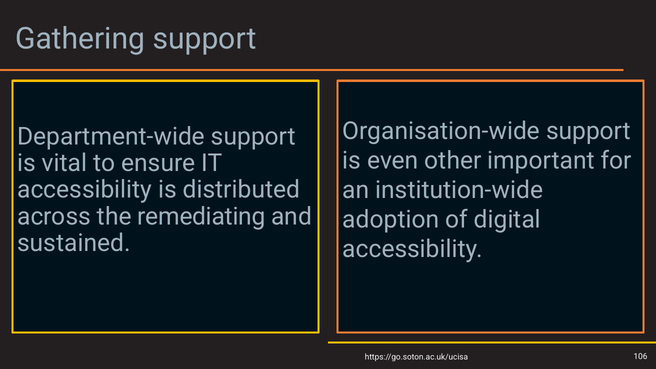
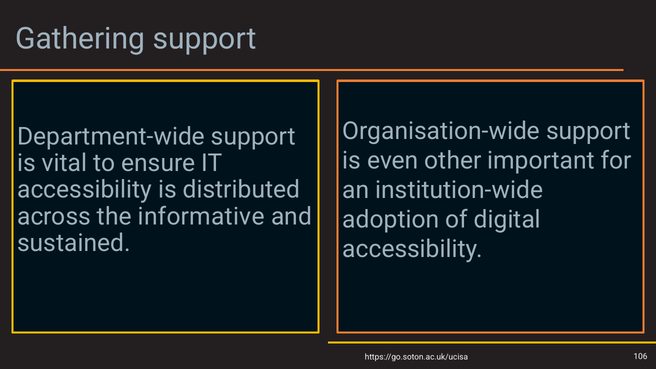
remediating: remediating -> informative
